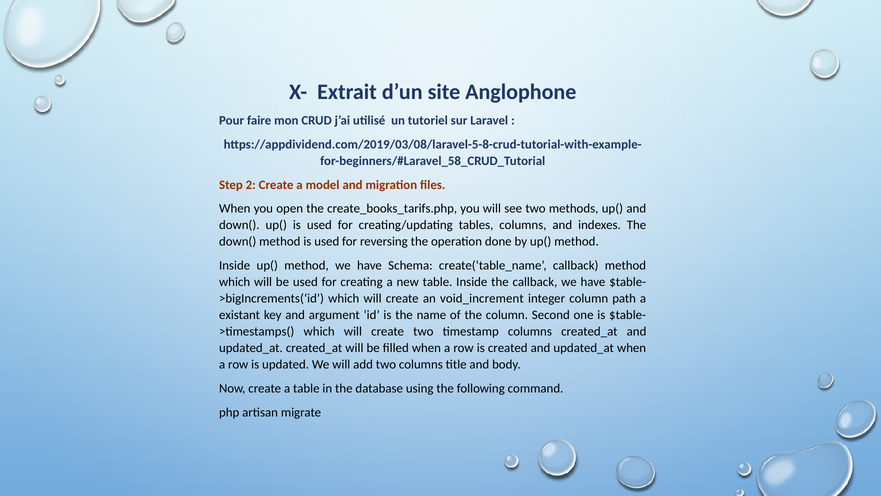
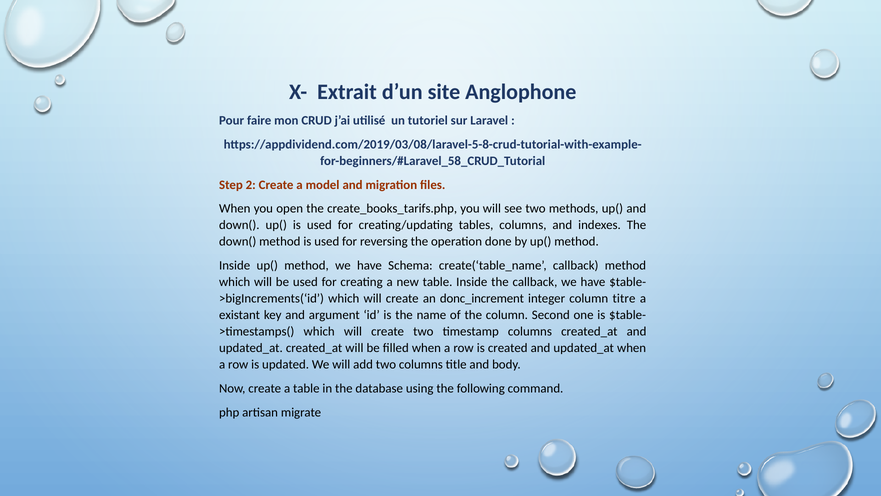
void_increment: void_increment -> donc_increment
path: path -> titre
